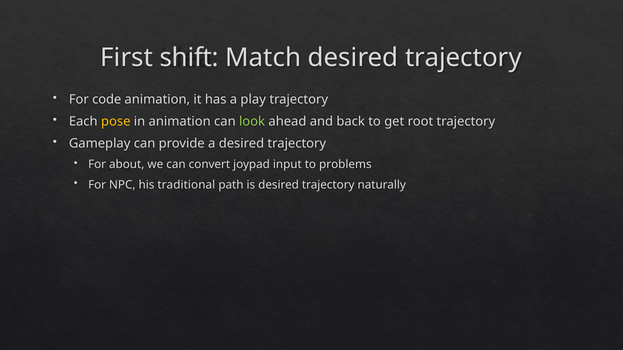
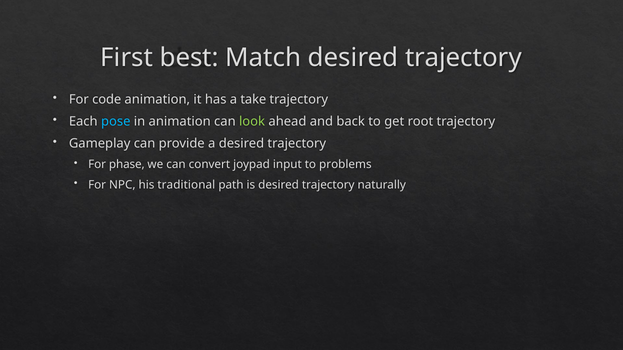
shift: shift -> best
play: play -> take
pose colour: yellow -> light blue
about: about -> phase
